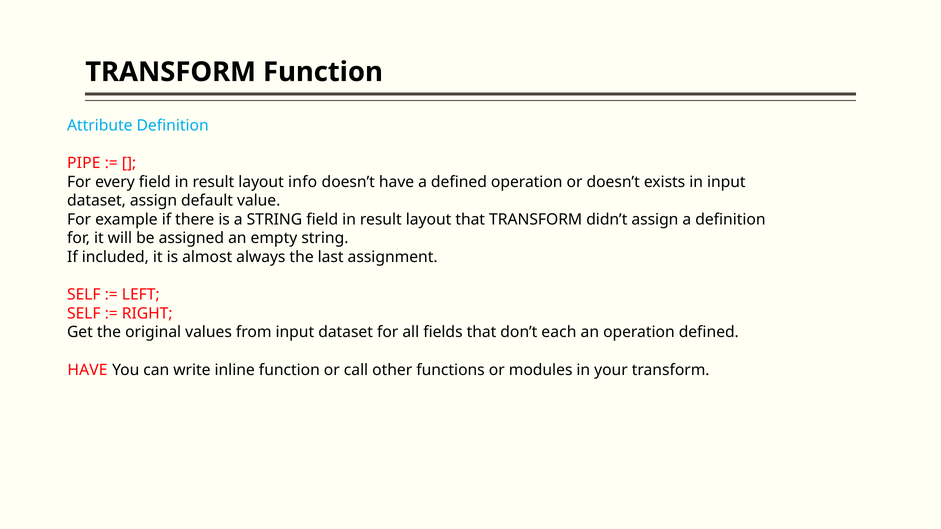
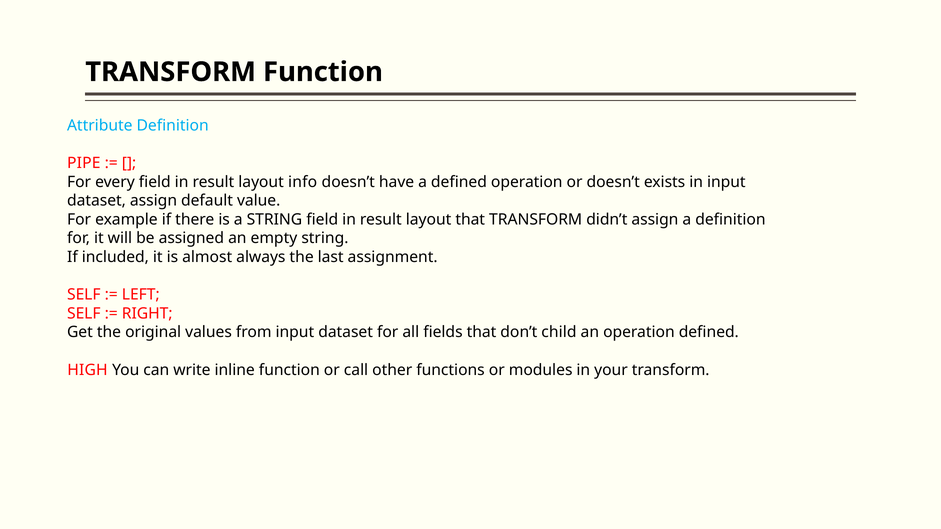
each: each -> child
HAVE at (87, 370): HAVE -> HIGH
